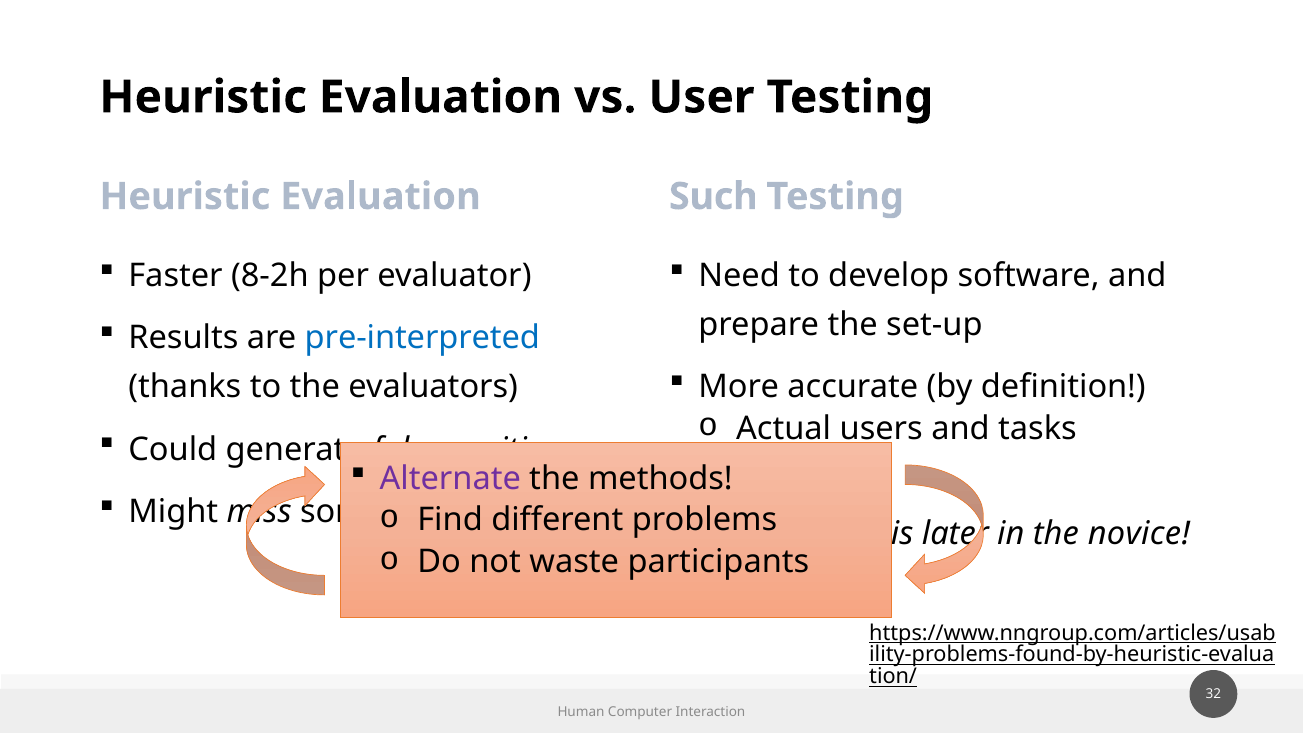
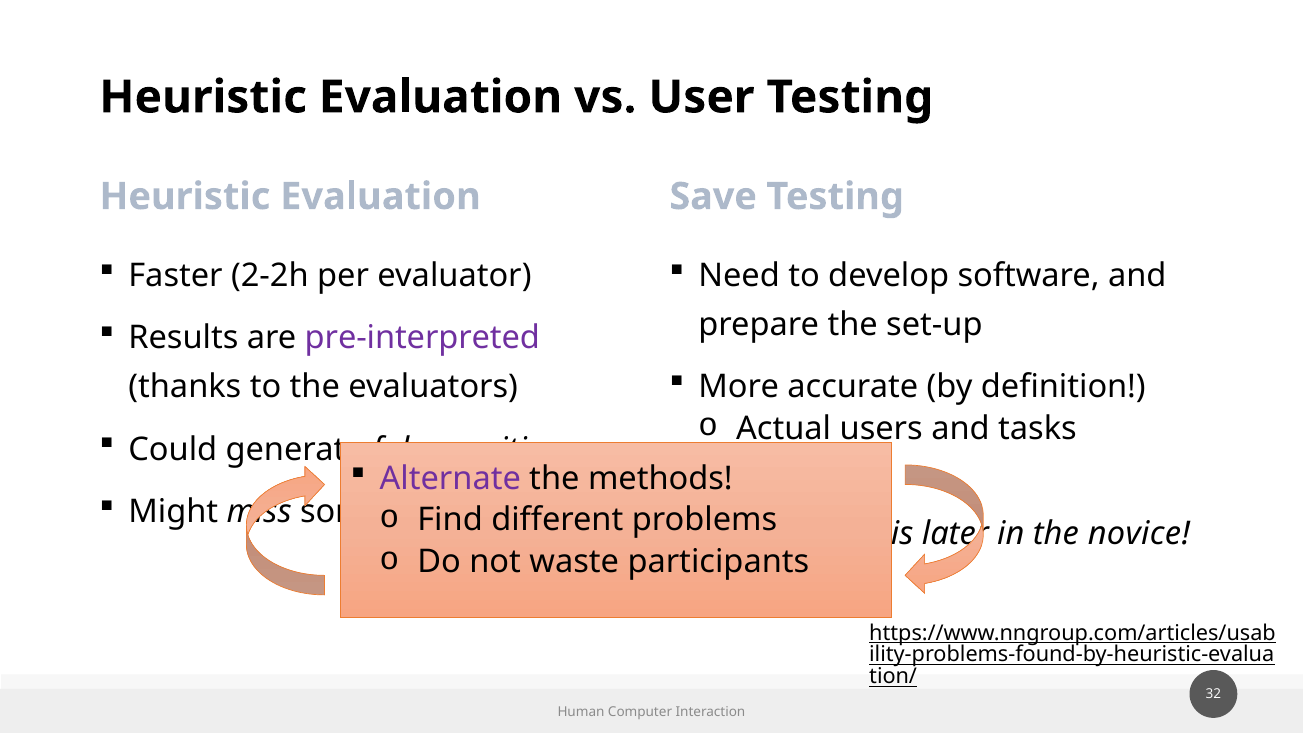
Such: Such -> Save
8-2h: 8-2h -> 2-2h
pre-interpreted colour: blue -> purple
